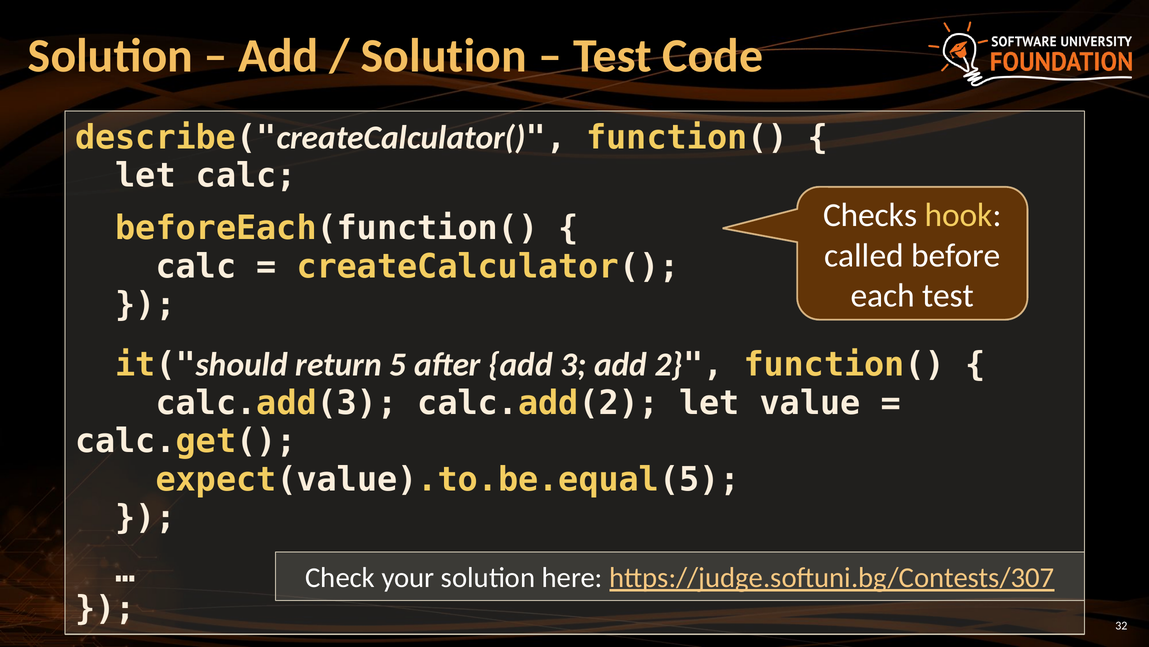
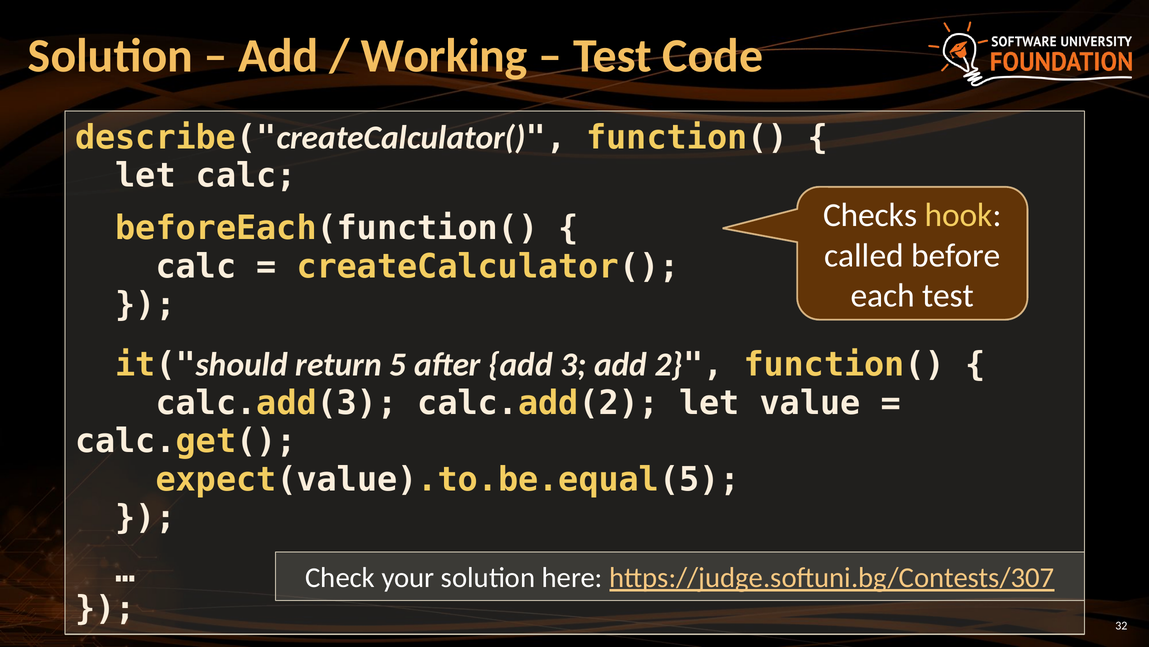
Solution at (444, 56): Solution -> Working
